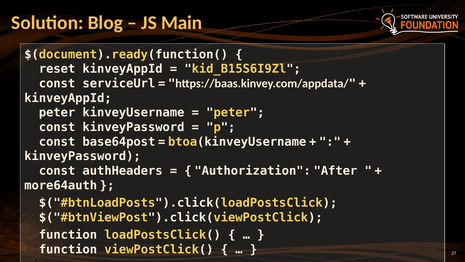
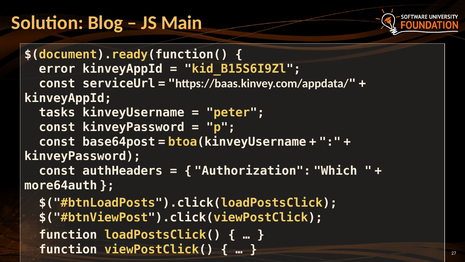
reset: reset -> error
peter at (57, 112): peter -> tasks
After: After -> Which
